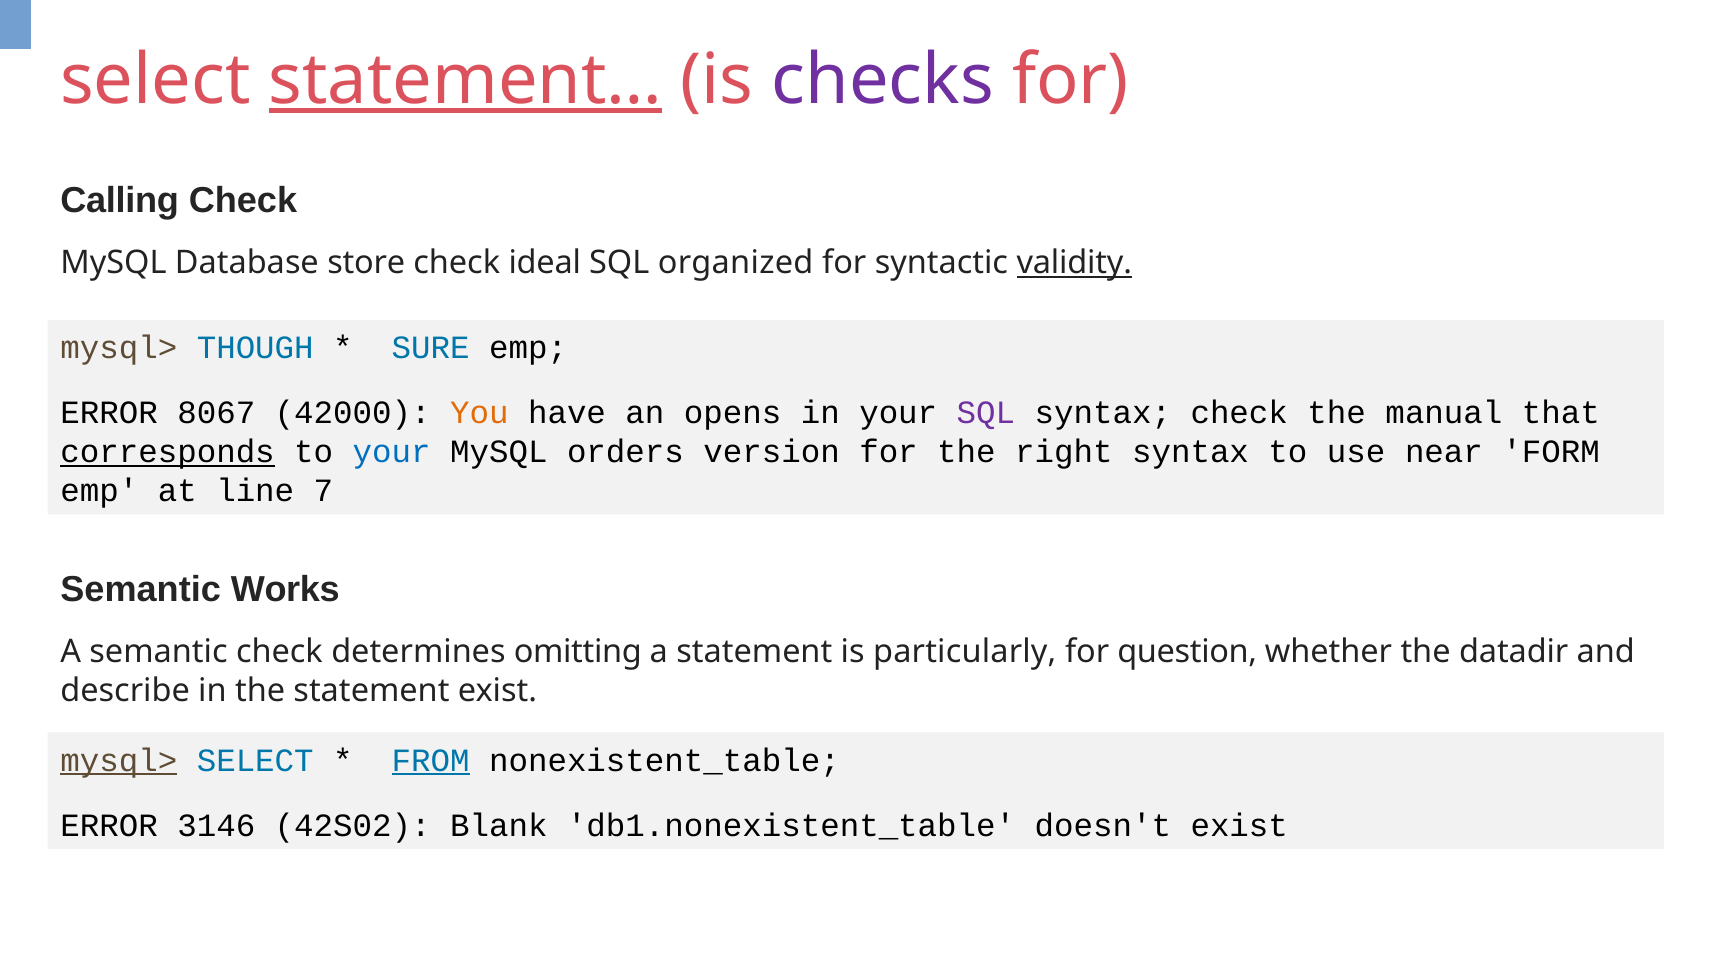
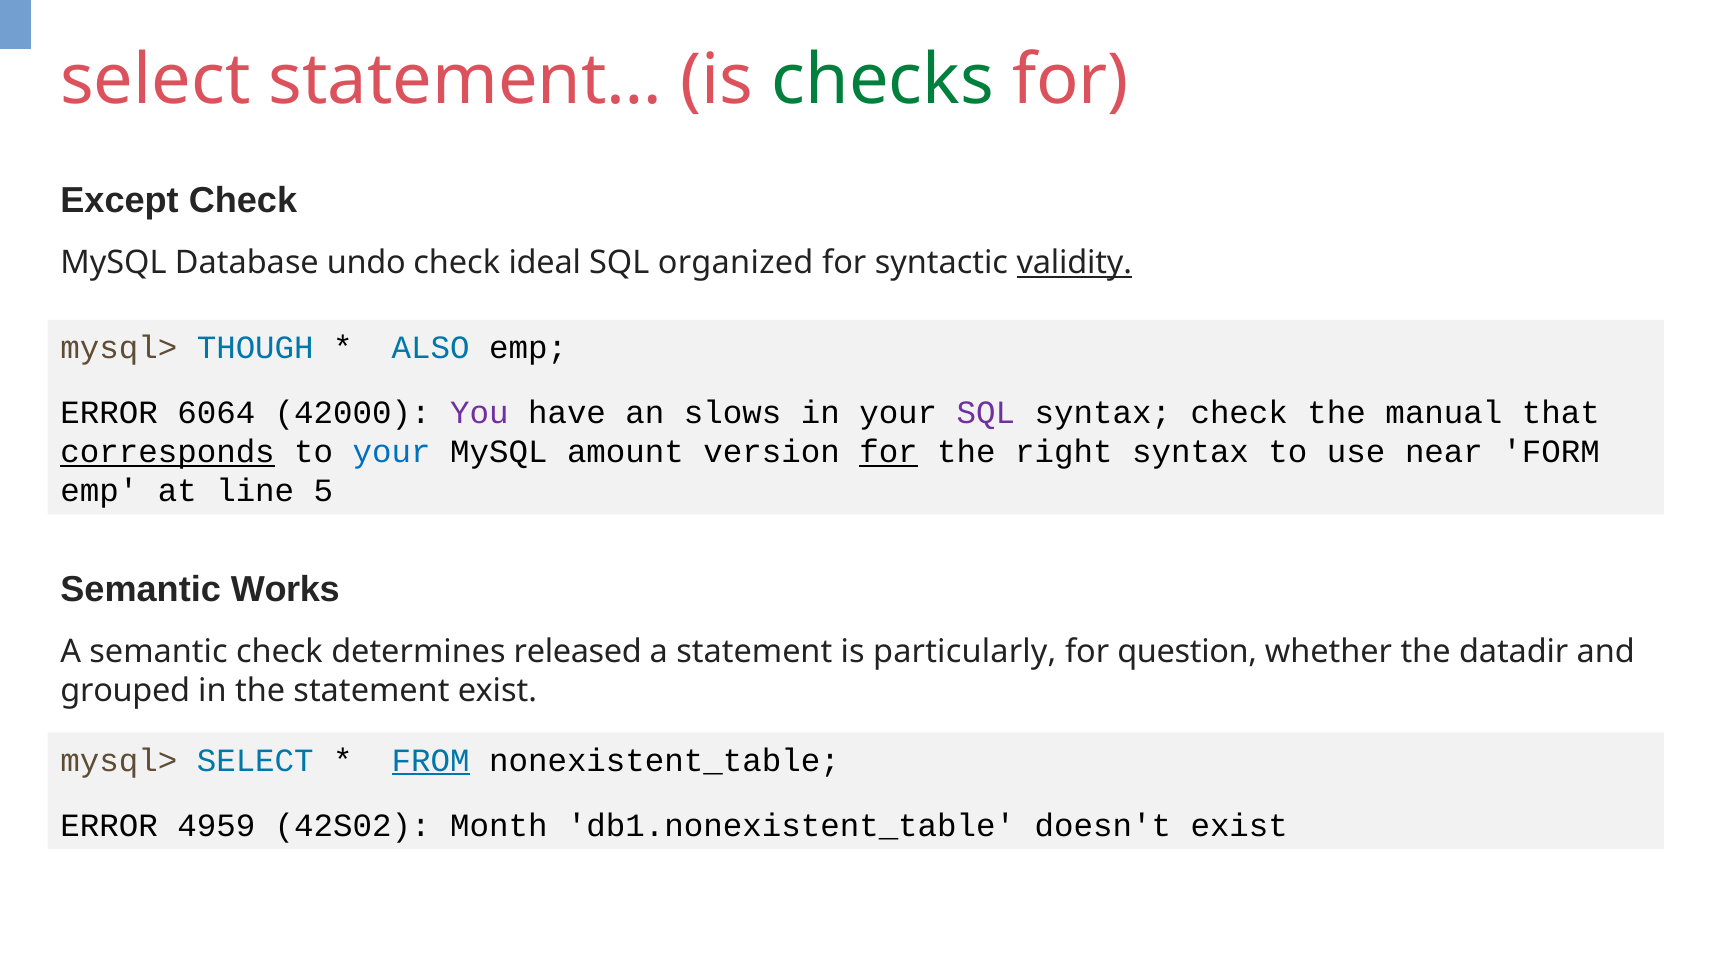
statement… underline: present -> none
checks colour: purple -> green
Calling: Calling -> Except
store: store -> undo
SURE: SURE -> ALSO
8067: 8067 -> 6064
You colour: orange -> purple
opens: opens -> slows
orders: orders -> amount
for at (889, 452) underline: none -> present
7: 7 -> 5
omitting: omitting -> released
describe: describe -> grouped
mysql> at (119, 761) underline: present -> none
3146: 3146 -> 4959
Blank: Blank -> Month
